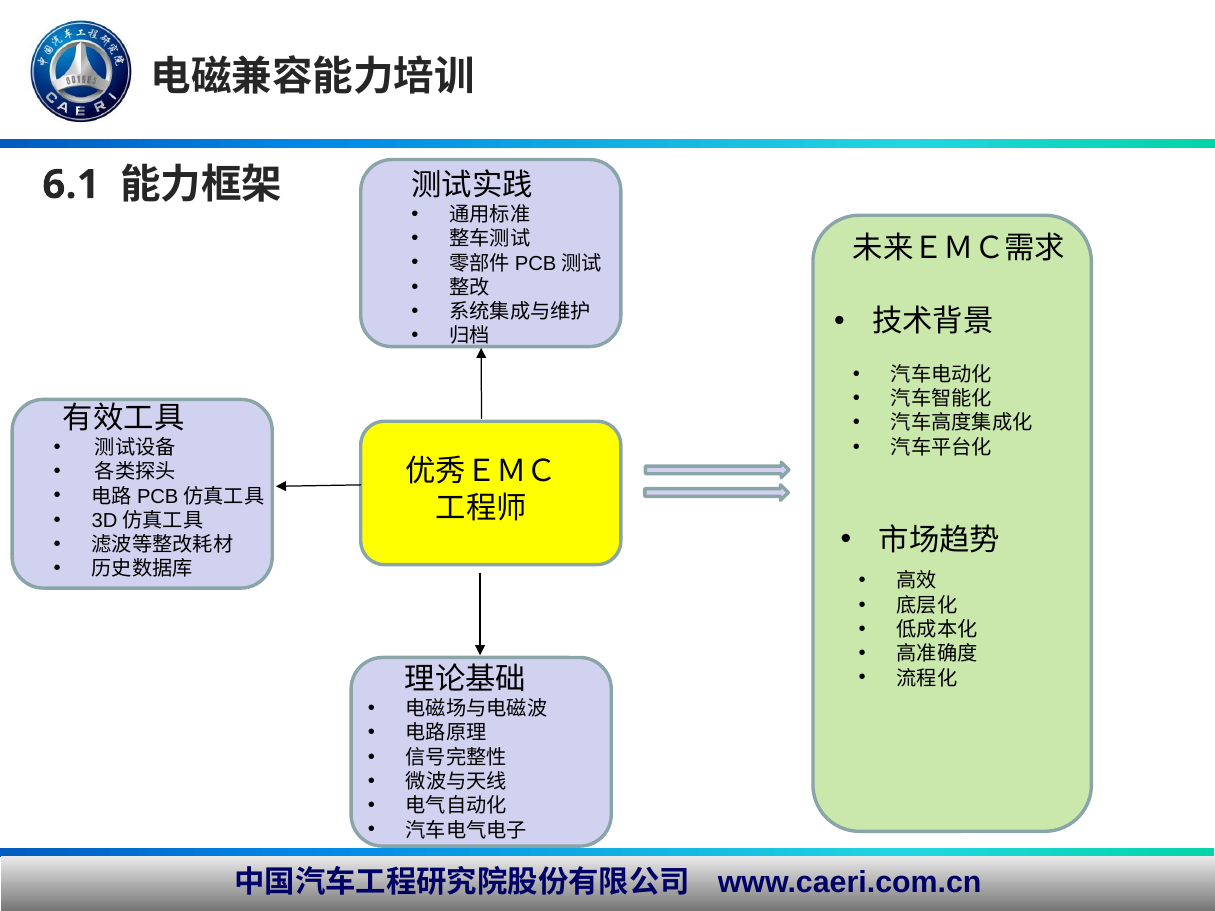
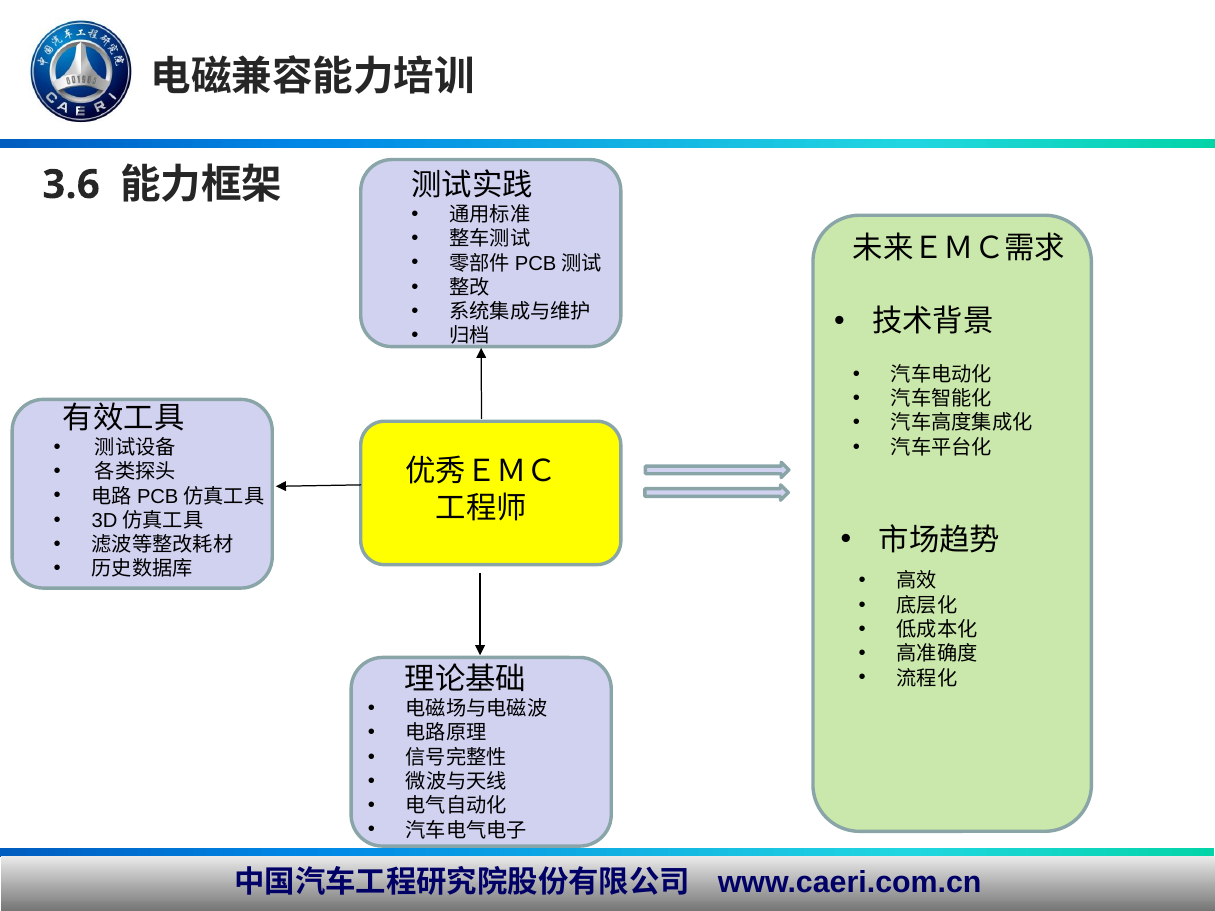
6.1: 6.1 -> 3.6
